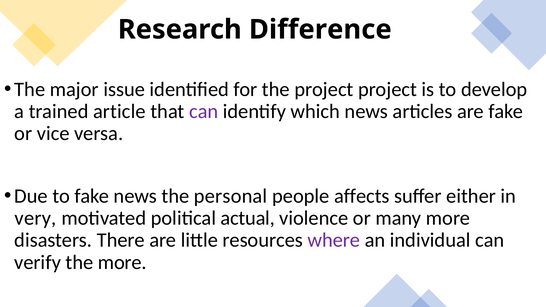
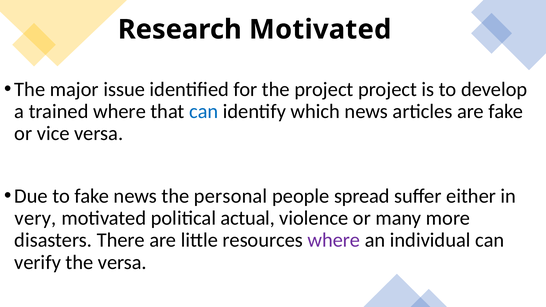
Research Difference: Difference -> Motivated
trained article: article -> where
can at (204, 111) colour: purple -> blue
affects: affects -> spread
the more: more -> versa
